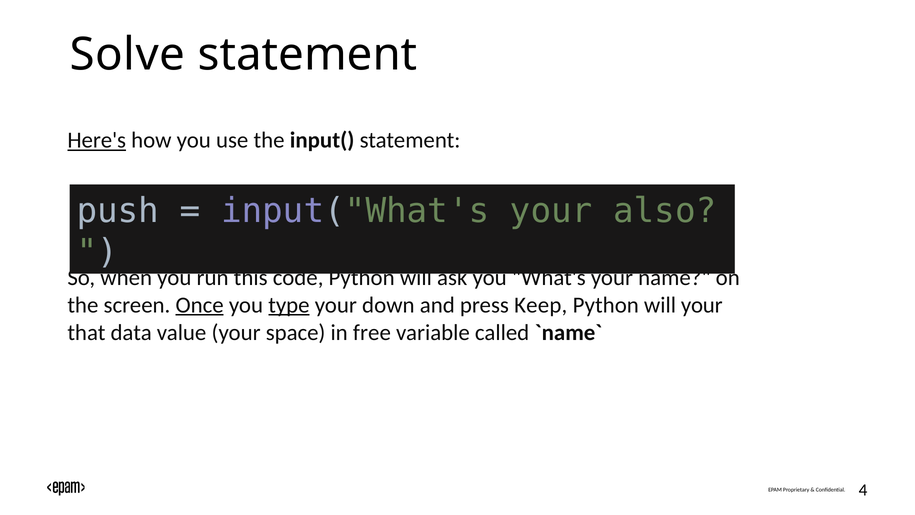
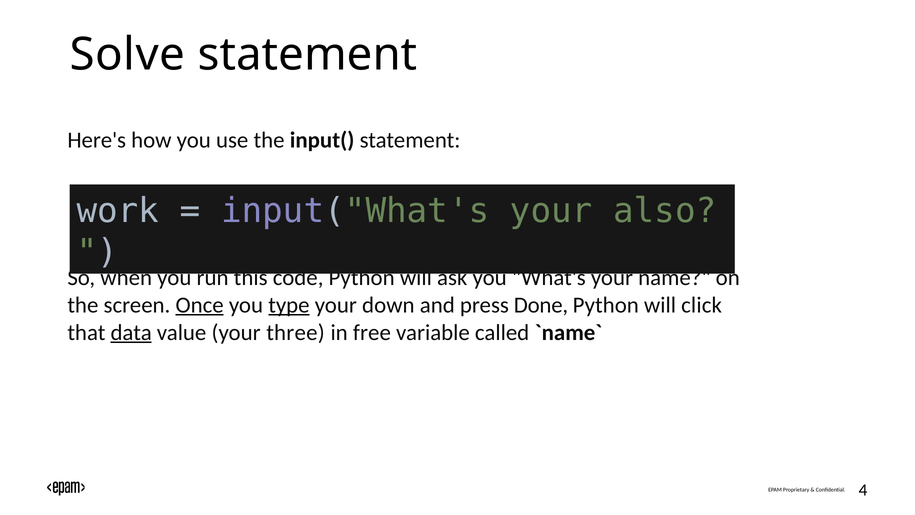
Here's underline: present -> none
push: push -> work
Keep: Keep -> Done
will your: your -> click
data underline: none -> present
space: space -> three
